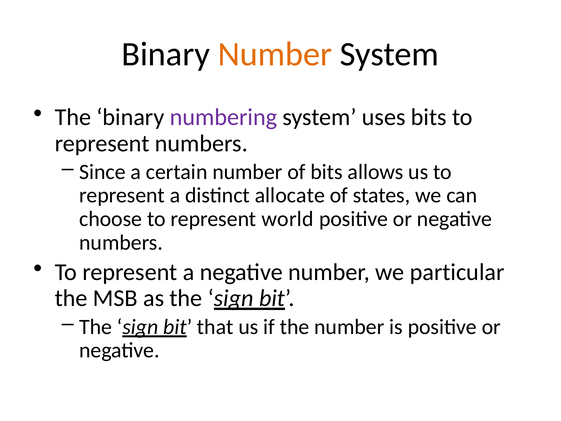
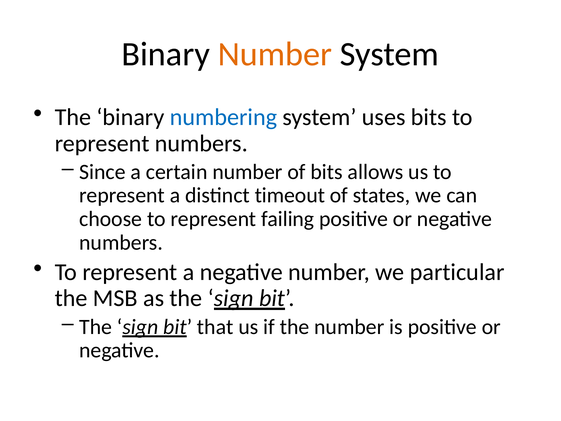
numbering colour: purple -> blue
allocate: allocate -> timeout
world: world -> failing
